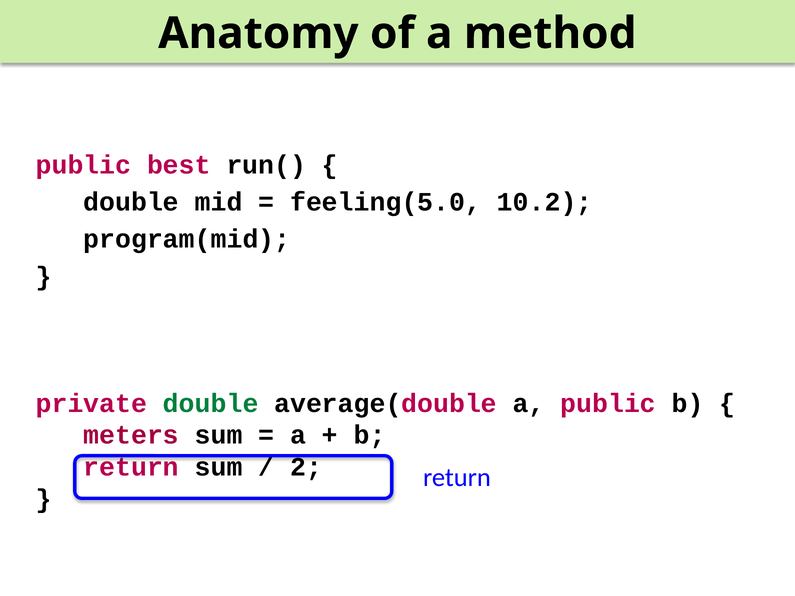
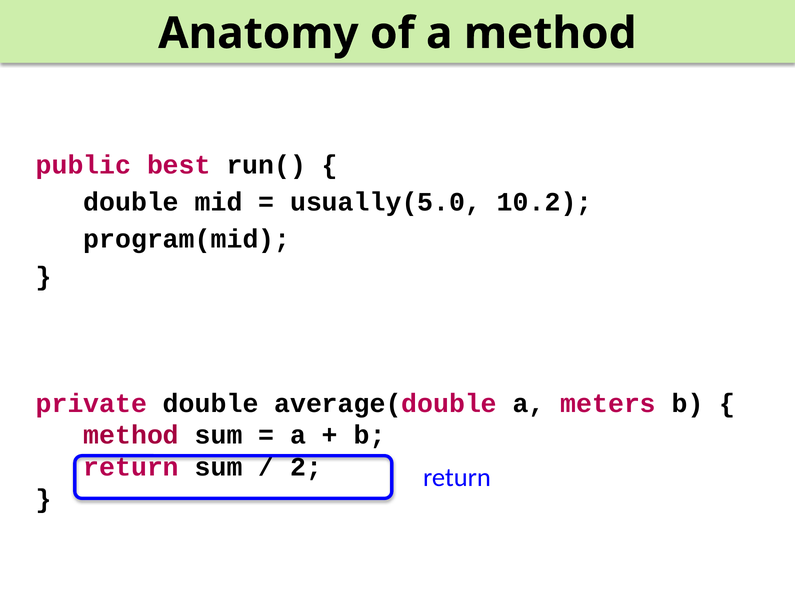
feeling(5.0: feeling(5.0 -> usually(5.0
double at (211, 404) colour: green -> black
a public: public -> meters
meters at (131, 435): meters -> method
